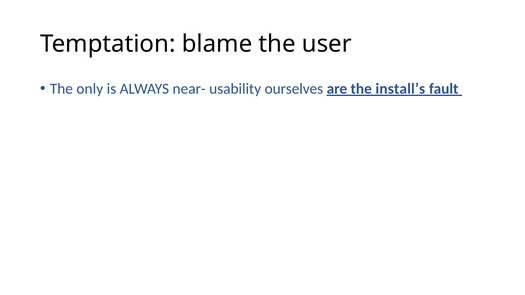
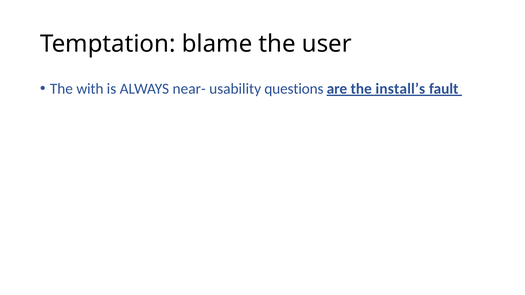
only: only -> with
ourselves: ourselves -> questions
